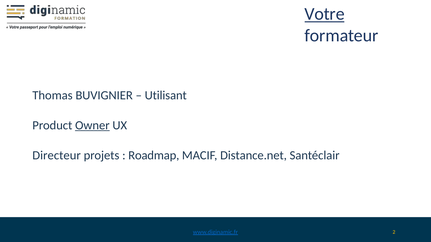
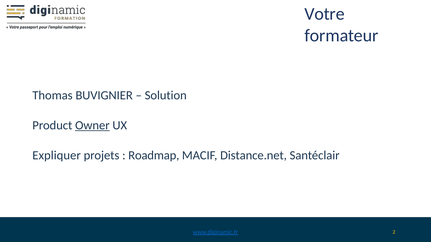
Votre underline: present -> none
Utilisant: Utilisant -> Solution
Directeur: Directeur -> Expliquer
